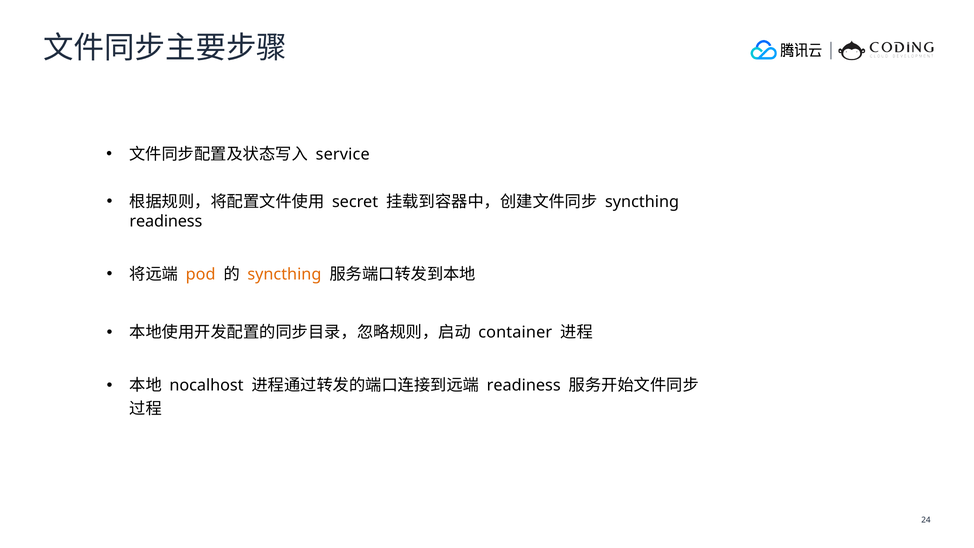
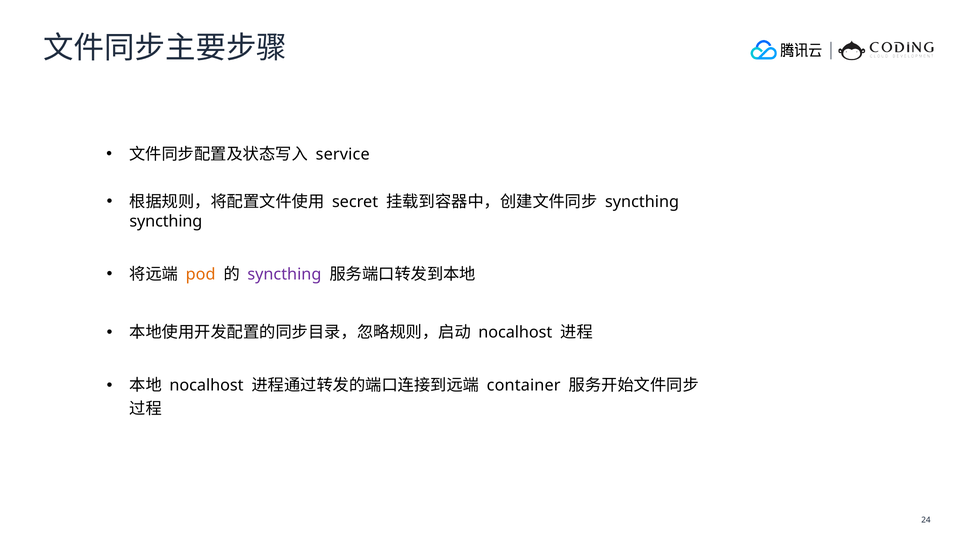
readiness at (166, 221): readiness -> syncthing
syncthing at (284, 274) colour: orange -> purple
container at (515, 333): container -> nocalhost
readiness at (524, 385): readiness -> container
